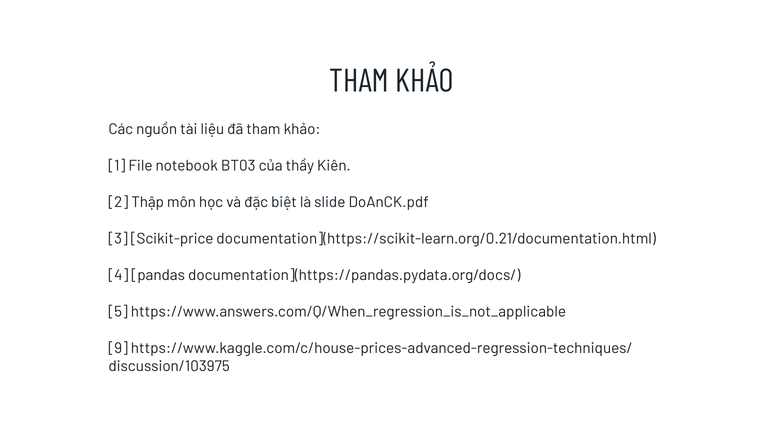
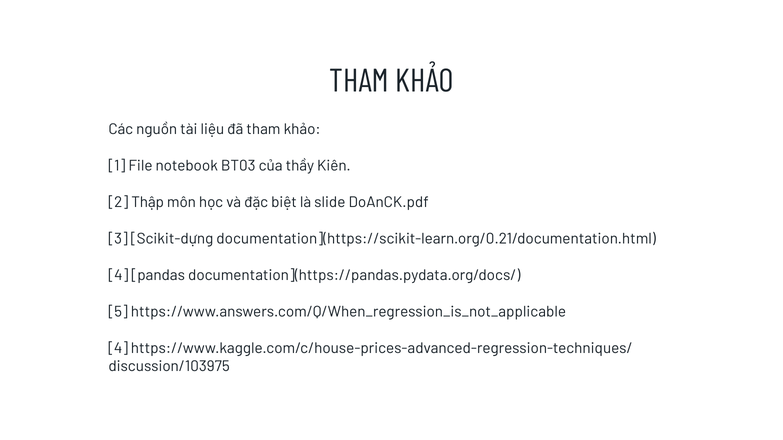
Scikit-price: Scikit-price -> Scikit-dựng
9 at (118, 348): 9 -> 4
